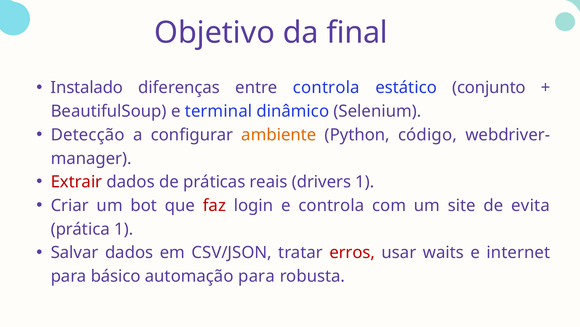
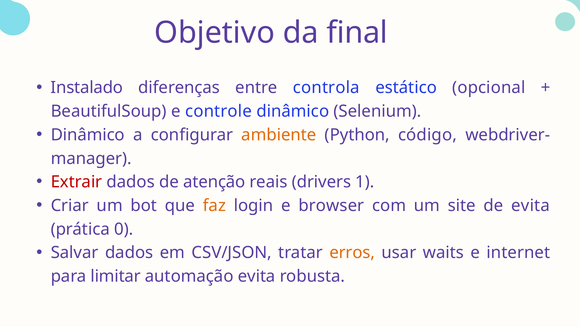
conjunto: conjunto -> opcional
terminal: terminal -> controle
Detecção at (88, 135): Detecção -> Dinâmico
práticas: práticas -> atenção
faz colour: red -> orange
e controla: controla -> browser
prática 1: 1 -> 0
erros colour: red -> orange
básico: básico -> limitar
automação para: para -> evita
